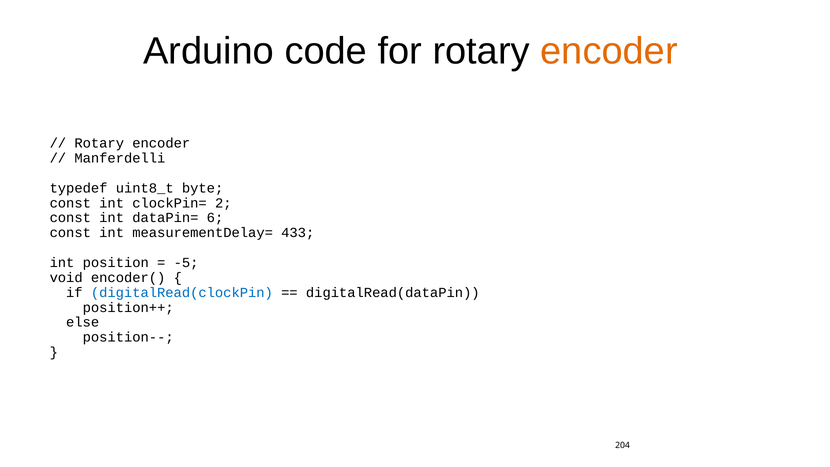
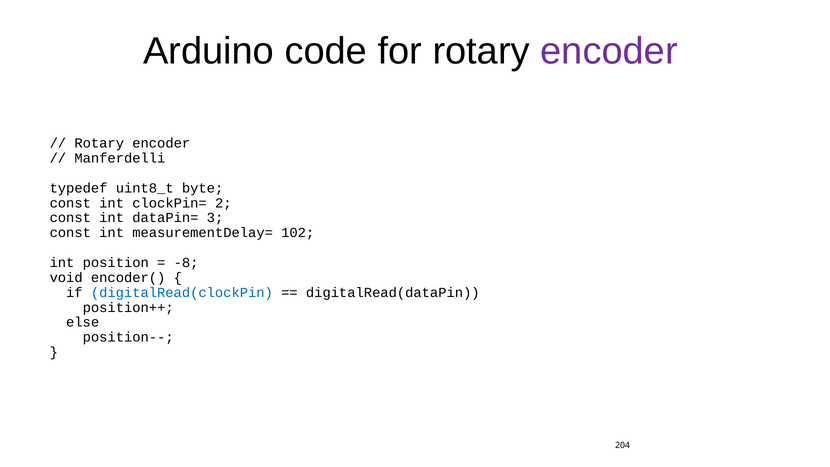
encoder at (609, 51) colour: orange -> purple
6: 6 -> 3
433: 433 -> 102
-5: -5 -> -8
